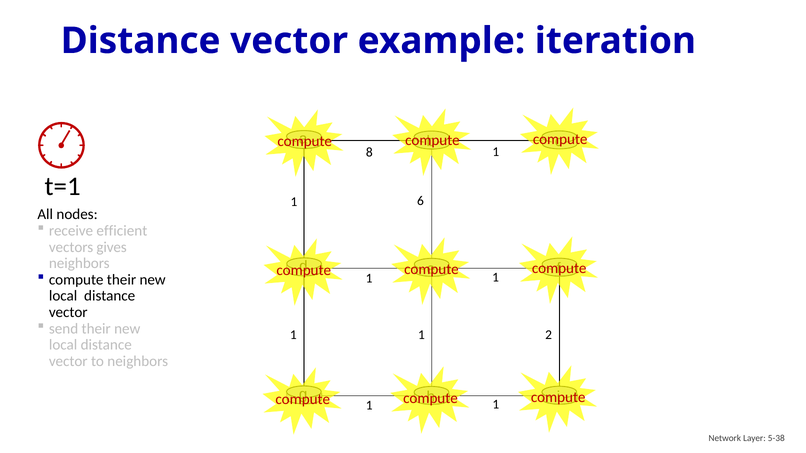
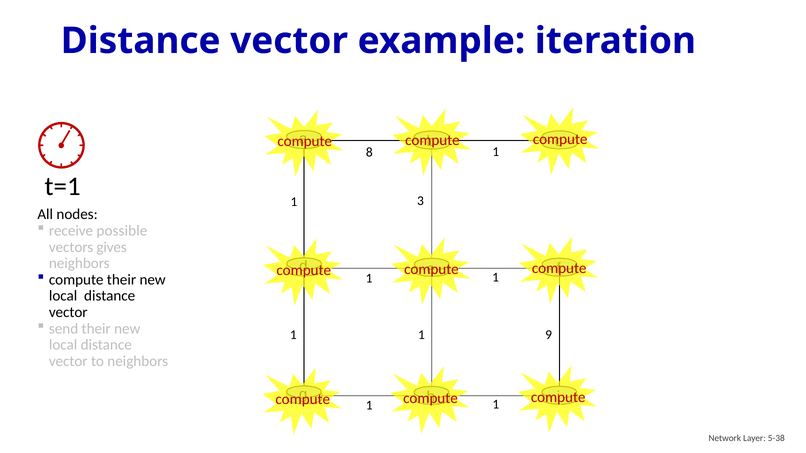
6: 6 -> 3
efficient: efficient -> possible
2: 2 -> 9
